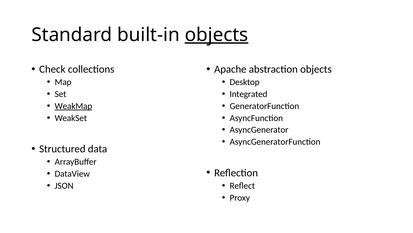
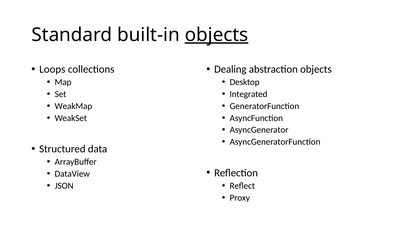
Check: Check -> Loops
Apache: Apache -> Dealing
WeakMap underline: present -> none
